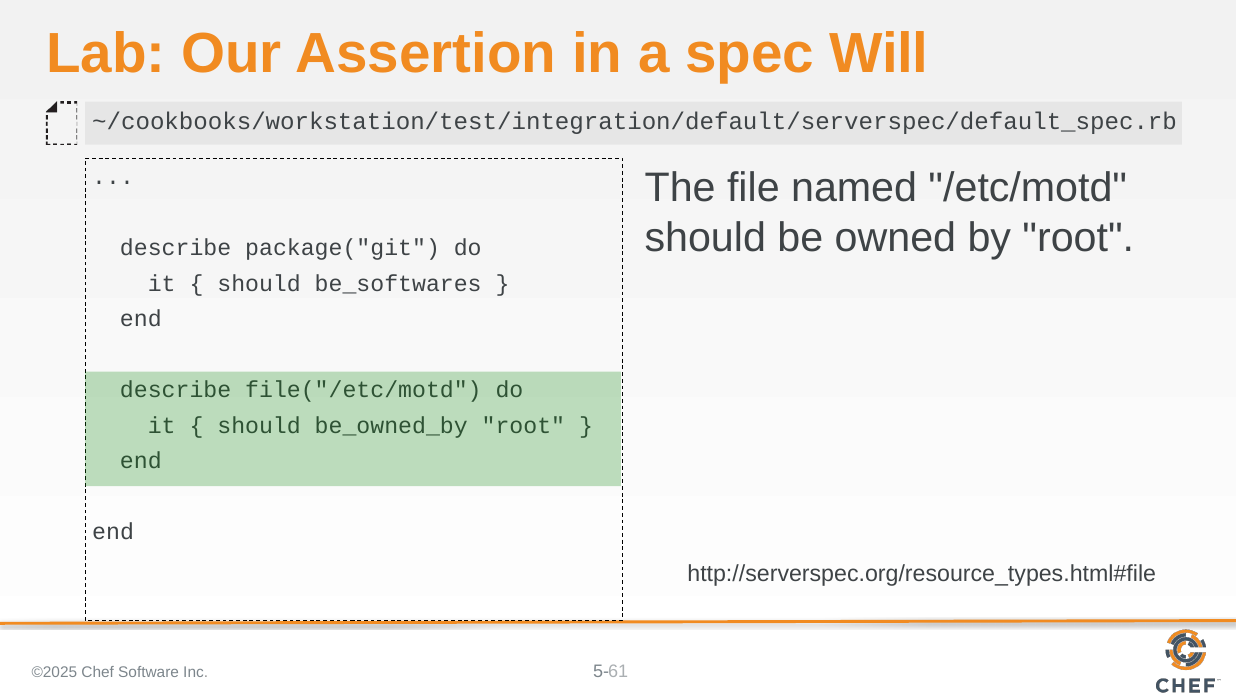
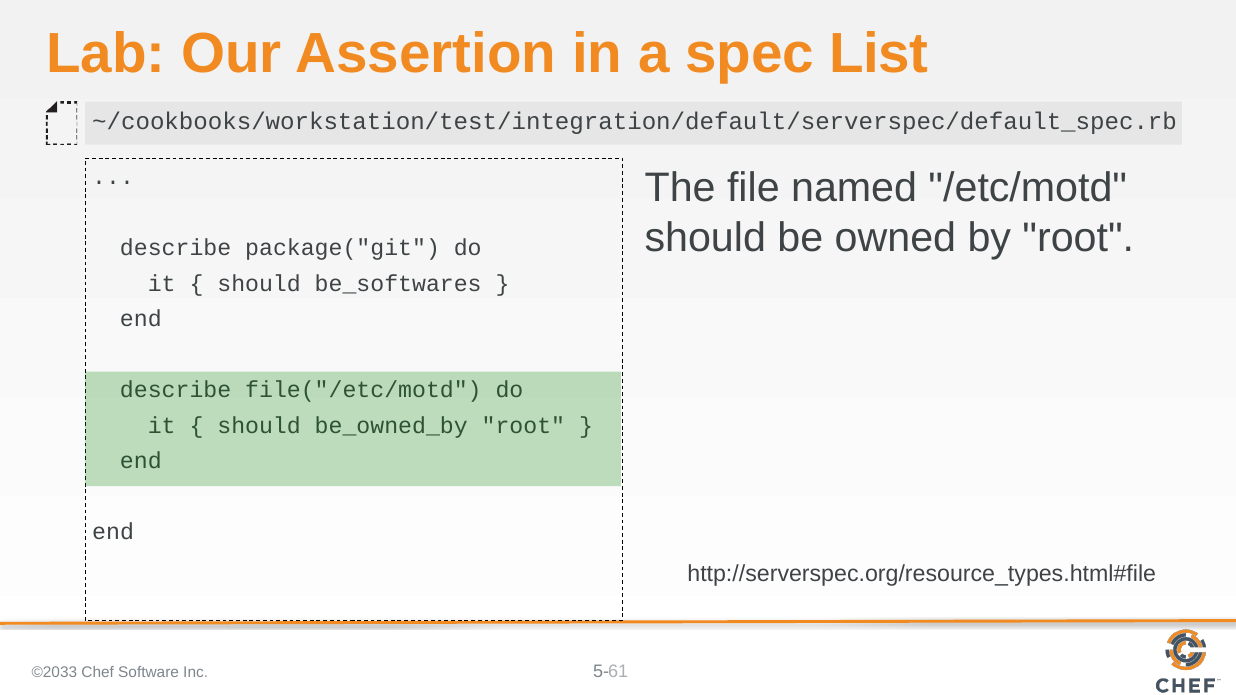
Will: Will -> List
©2025: ©2025 -> ©2033
